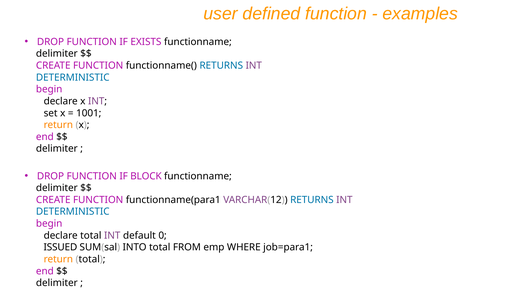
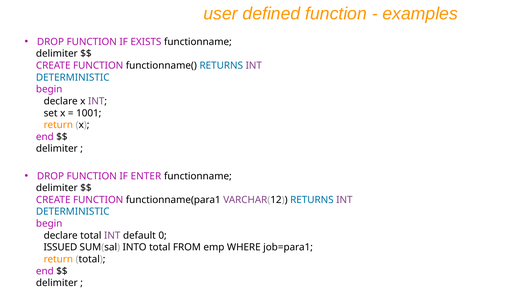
BLOCK: BLOCK -> ENTER
